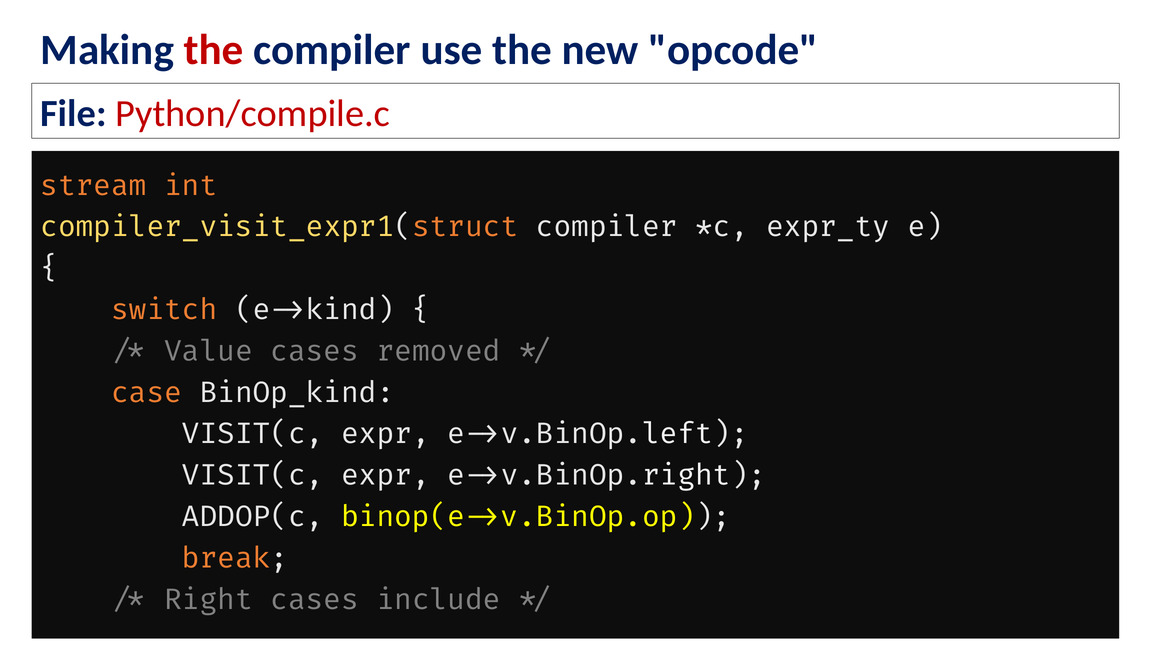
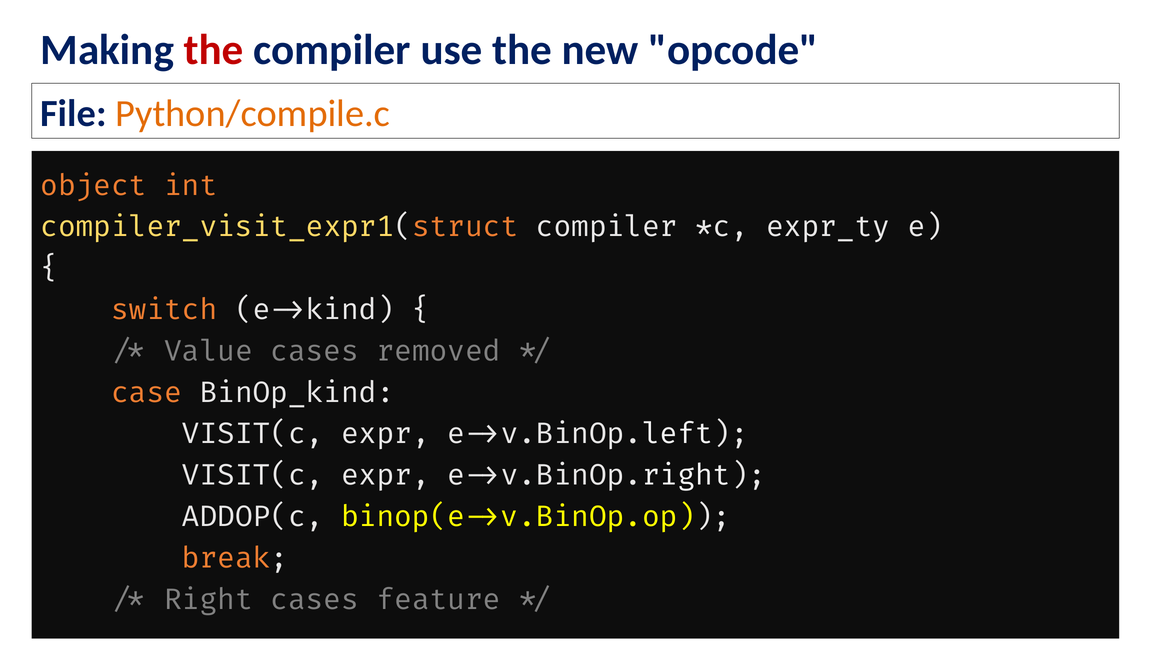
Python/compile.c colour: red -> orange
stream: stream -> object
include: include -> feature
